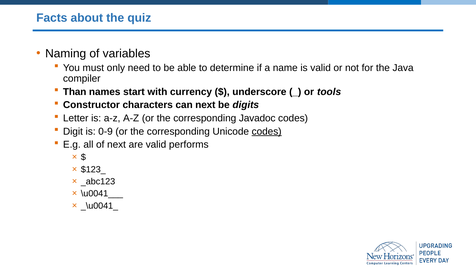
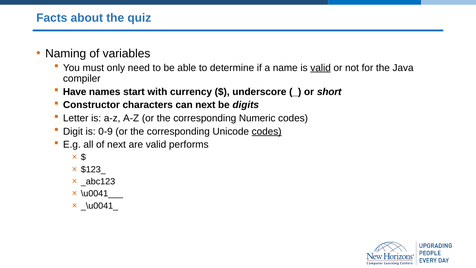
valid at (321, 68) underline: none -> present
Than: Than -> Have
tools: tools -> short
Javadoc: Javadoc -> Numeric
